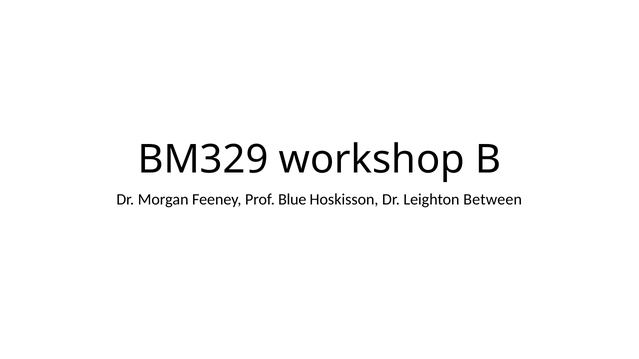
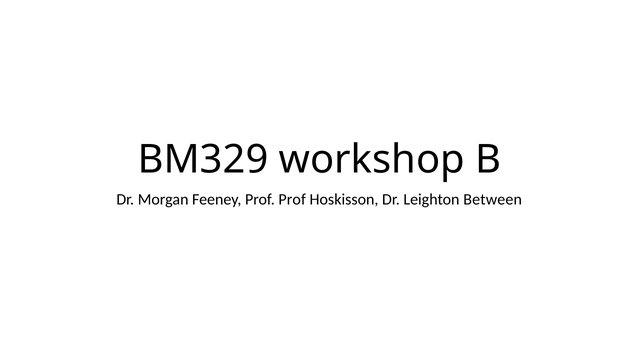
Prof Blue: Blue -> Prof
